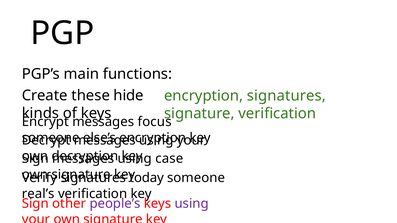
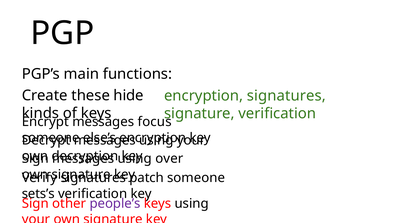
case: case -> over
today: today -> patch
real’s: real’s -> sets’s
using at (192, 204) colour: purple -> black
